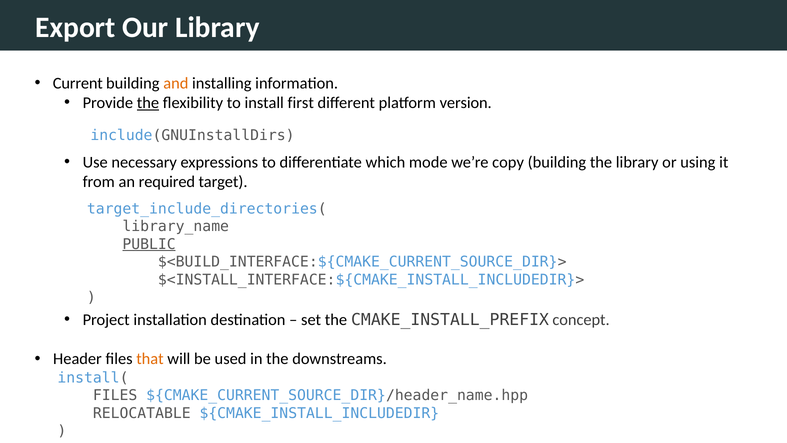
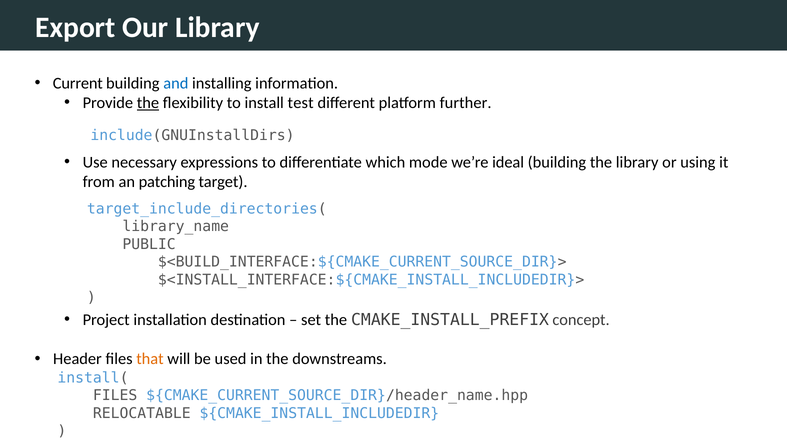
and colour: orange -> blue
first: first -> test
version: version -> further
copy: copy -> ideal
required: required -> patching
PUBLIC underline: present -> none
